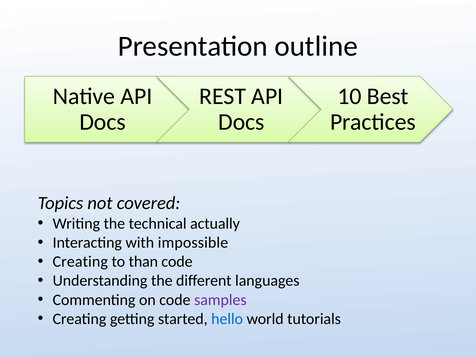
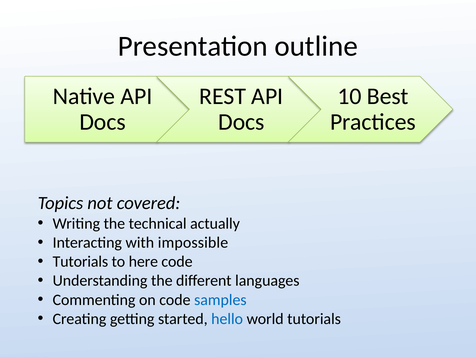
Creating at (80, 262): Creating -> Tutorials
than: than -> here
samples colour: purple -> blue
